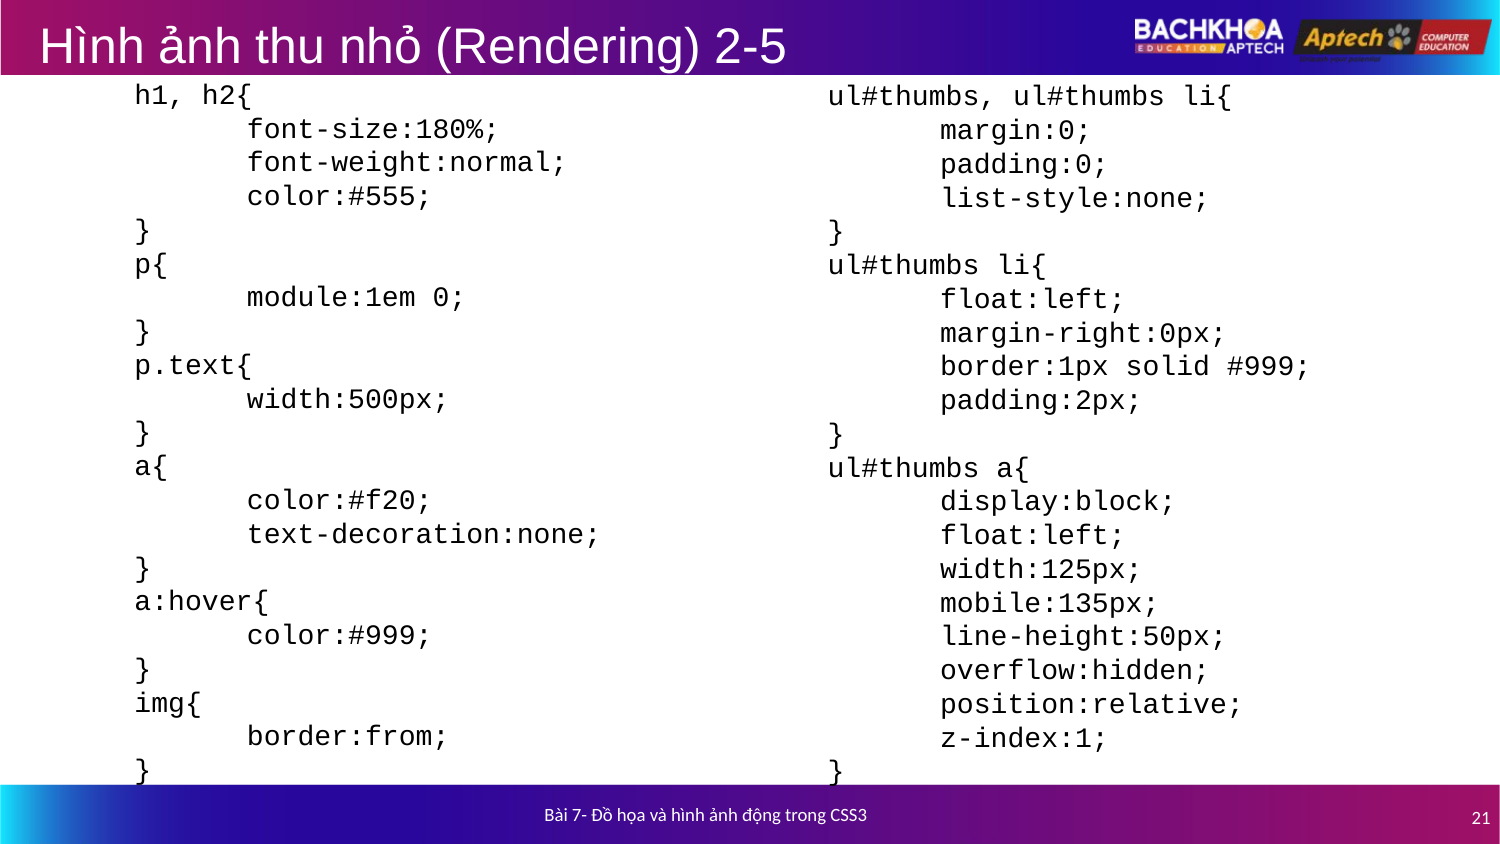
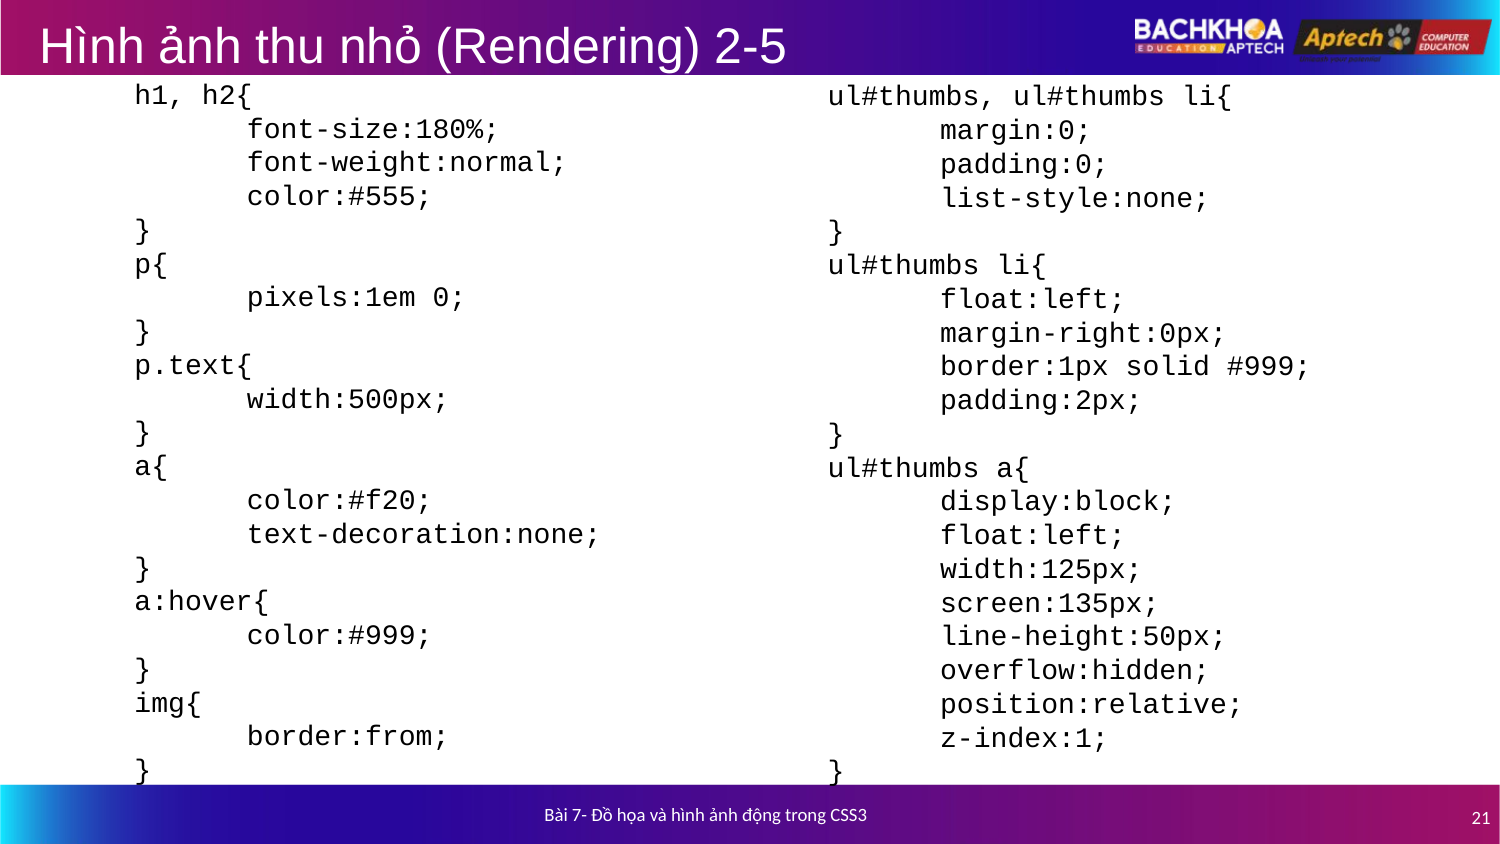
module:1em: module:1em -> pixels:1em
mobile:135px: mobile:135px -> screen:135px
